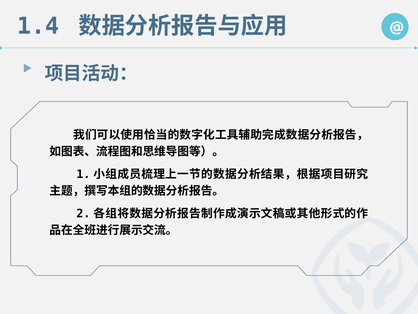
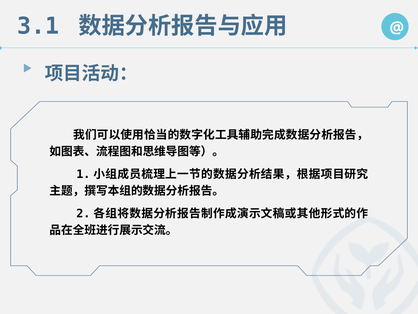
1.4: 1.4 -> 3.1
